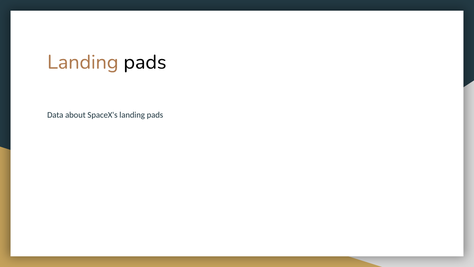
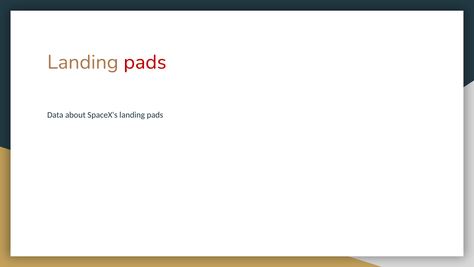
pads at (145, 62) colour: black -> red
